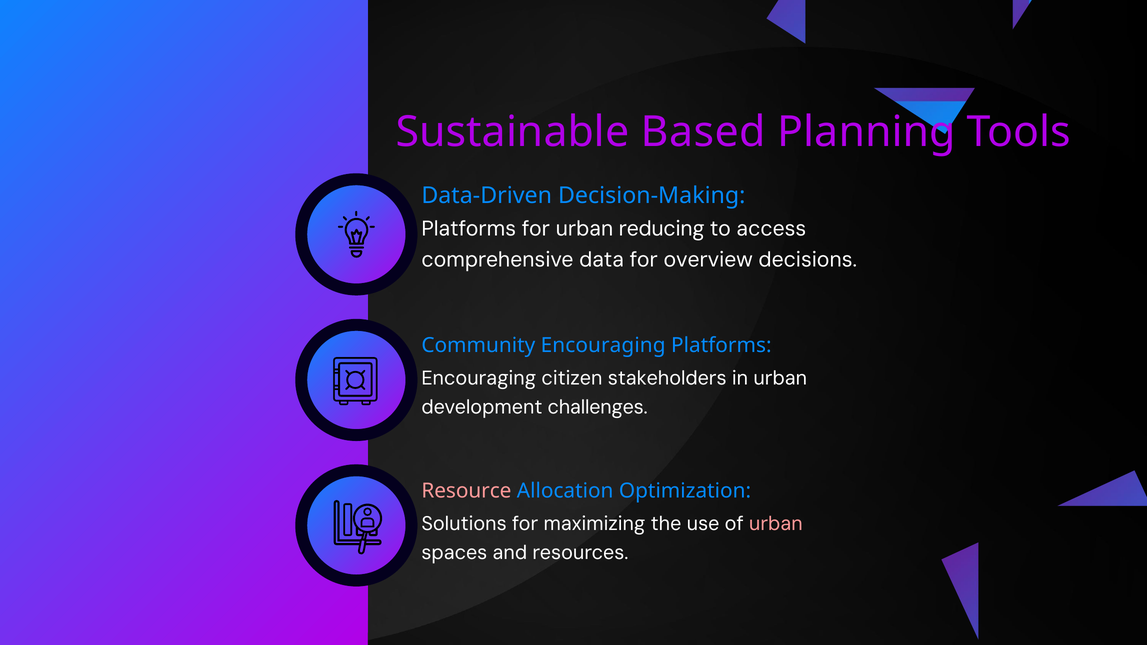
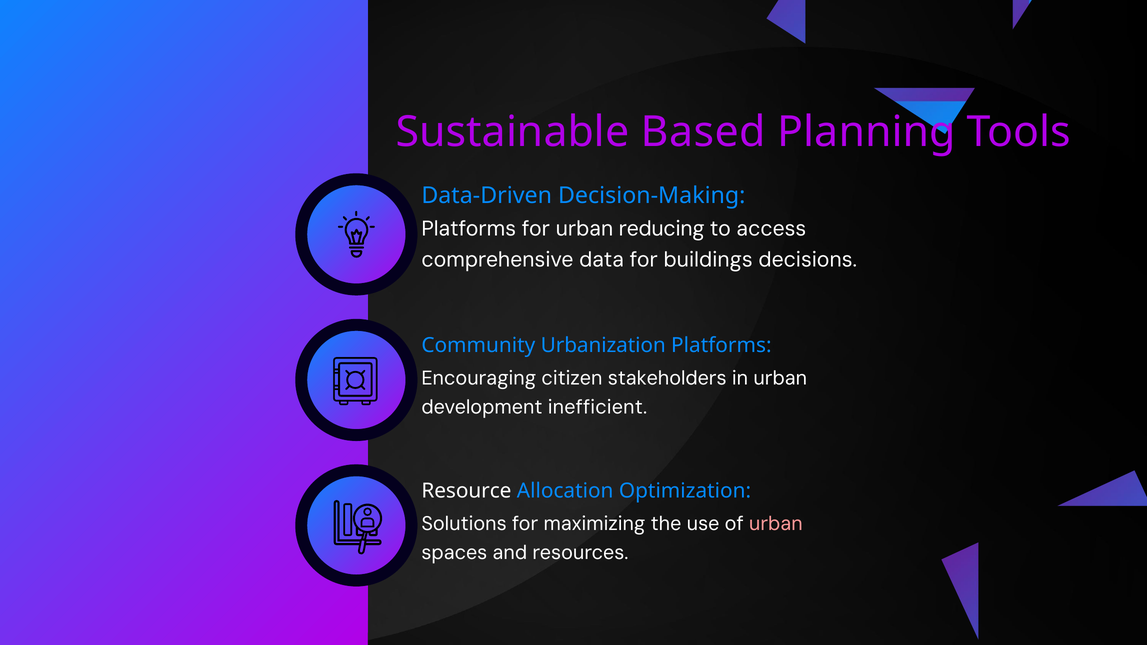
overview: overview -> buildings
Community Encouraging: Encouraging -> Urbanization
challenges: challenges -> inefficient
Resource colour: pink -> white
